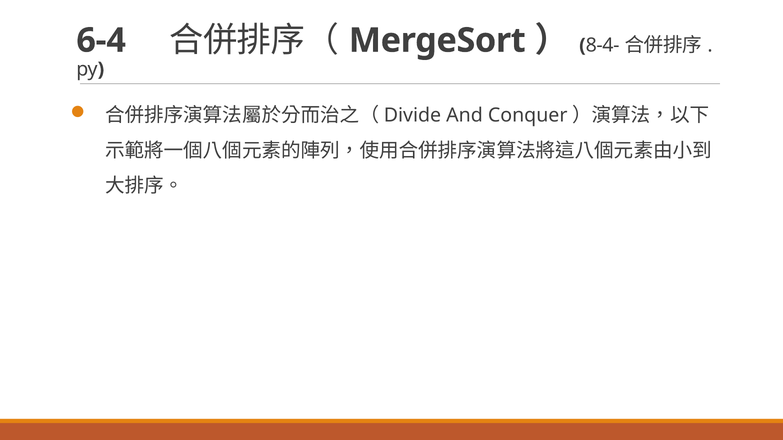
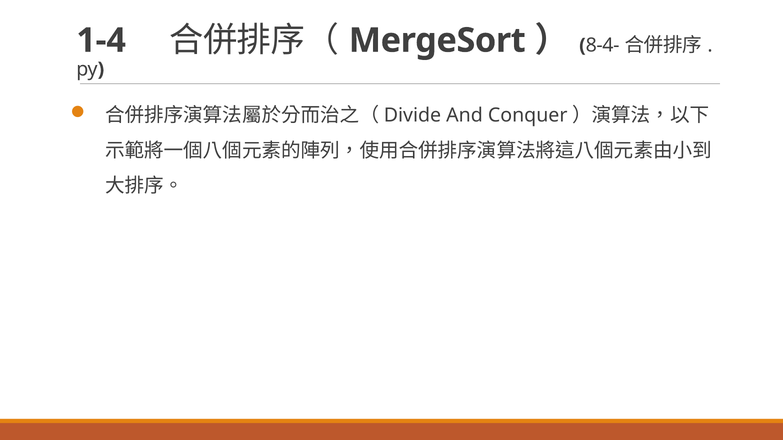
6-4: 6-4 -> 1-4
